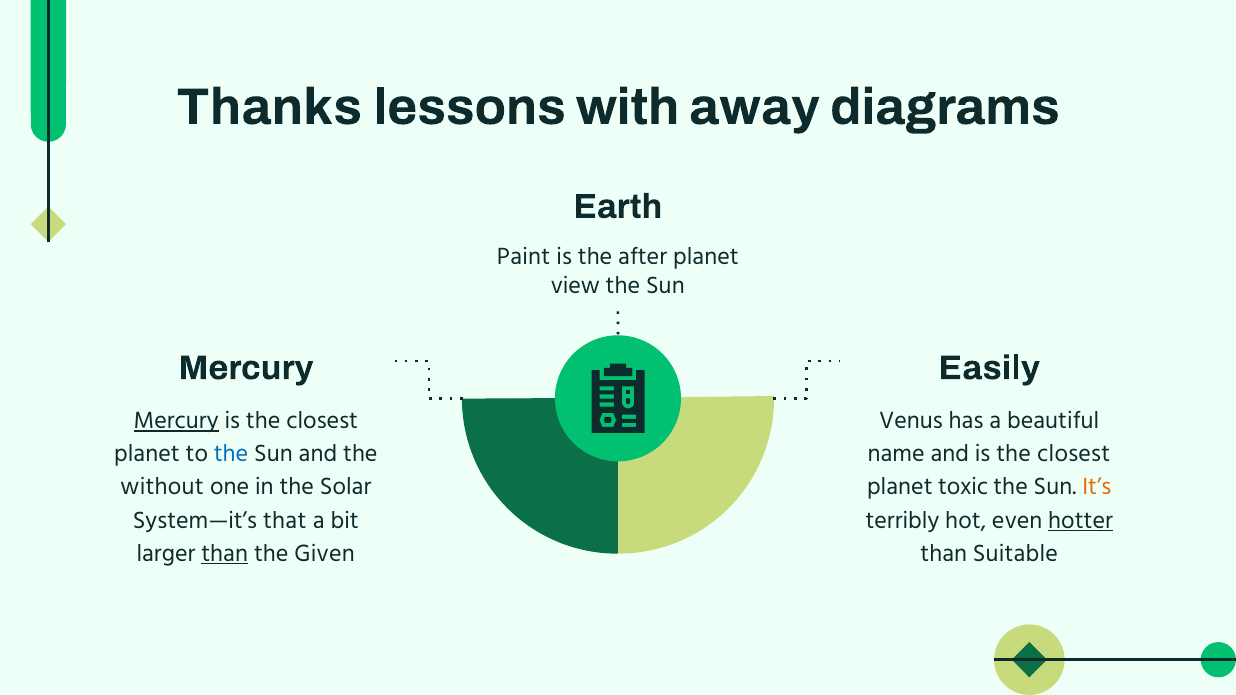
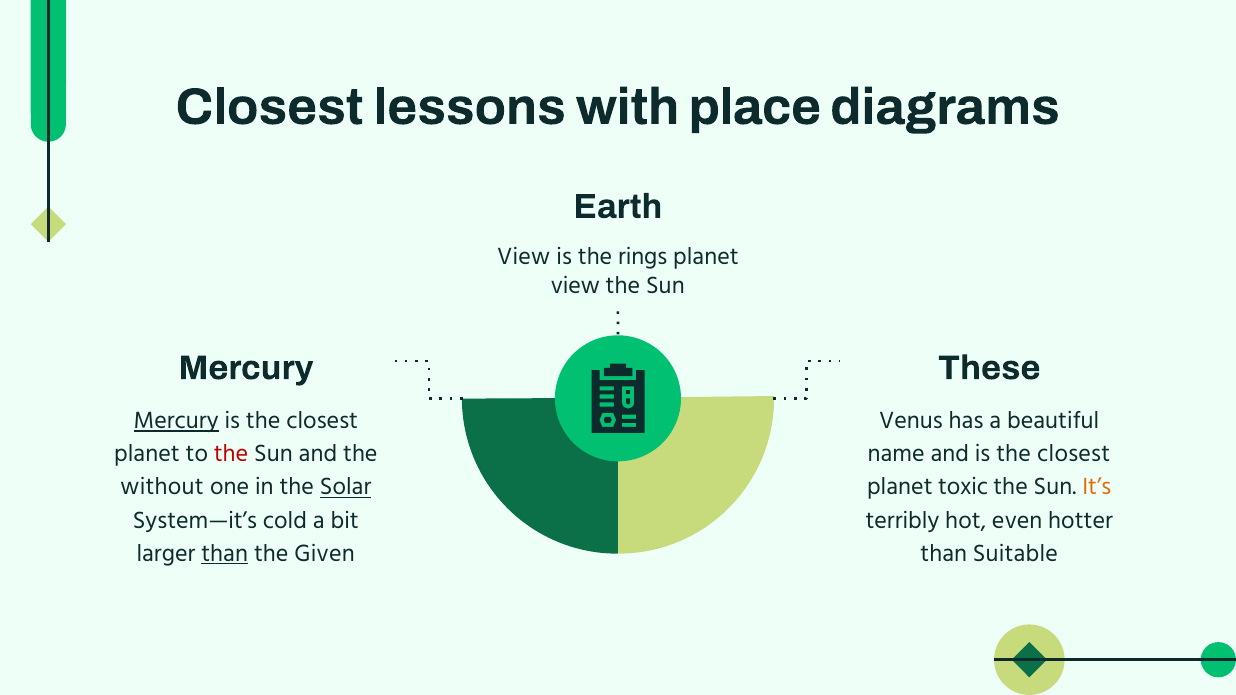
Thanks at (269, 107): Thanks -> Closest
away: away -> place
Paint at (524, 257): Paint -> View
after: after -> rings
Easily: Easily -> These
the at (231, 454) colour: blue -> red
Solar underline: none -> present
that: that -> cold
hotter underline: present -> none
